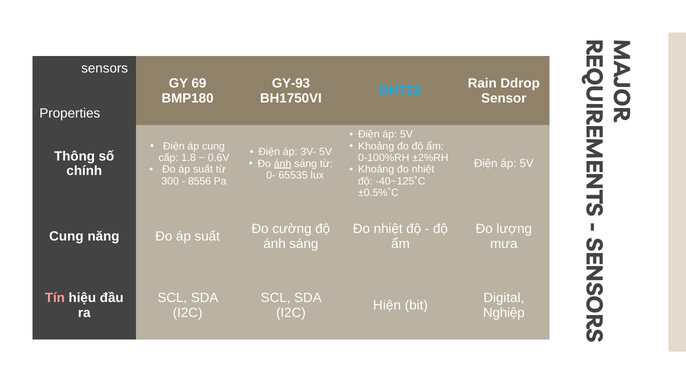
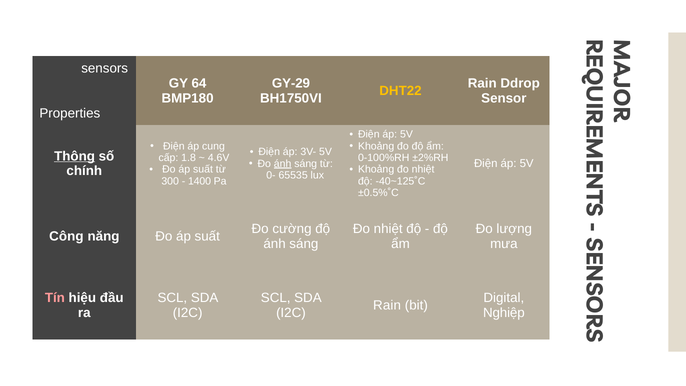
69: 69 -> 64
GY-93: GY-93 -> GY-29
DHT22 colour: light blue -> yellow
Thông underline: none -> present
0.6V: 0.6V -> 4.6V
8556: 8556 -> 1400
Cung at (66, 236): Cung -> Công
Hiện at (387, 305): Hiện -> Rain
